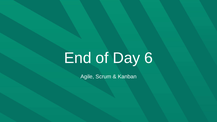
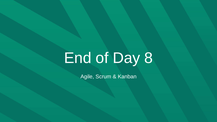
6: 6 -> 8
